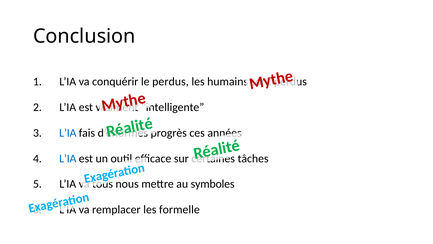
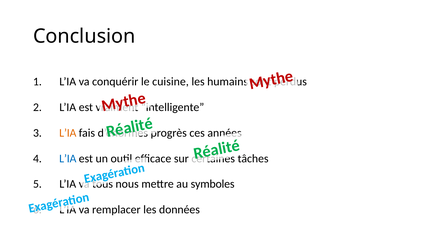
perdus at (170, 81): perdus -> cuisine
L’IA at (68, 133) colour: blue -> orange
formelle: formelle -> données
